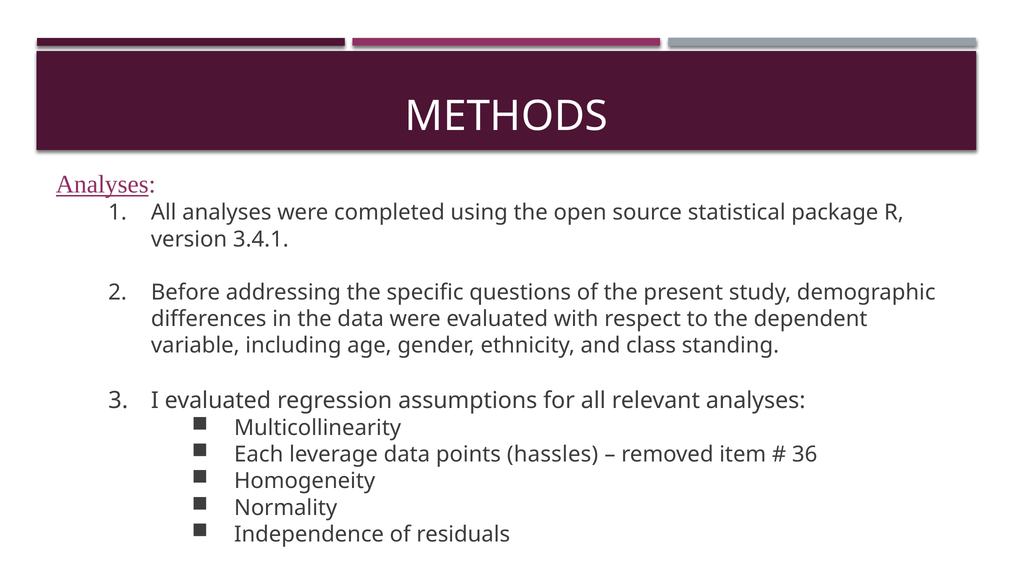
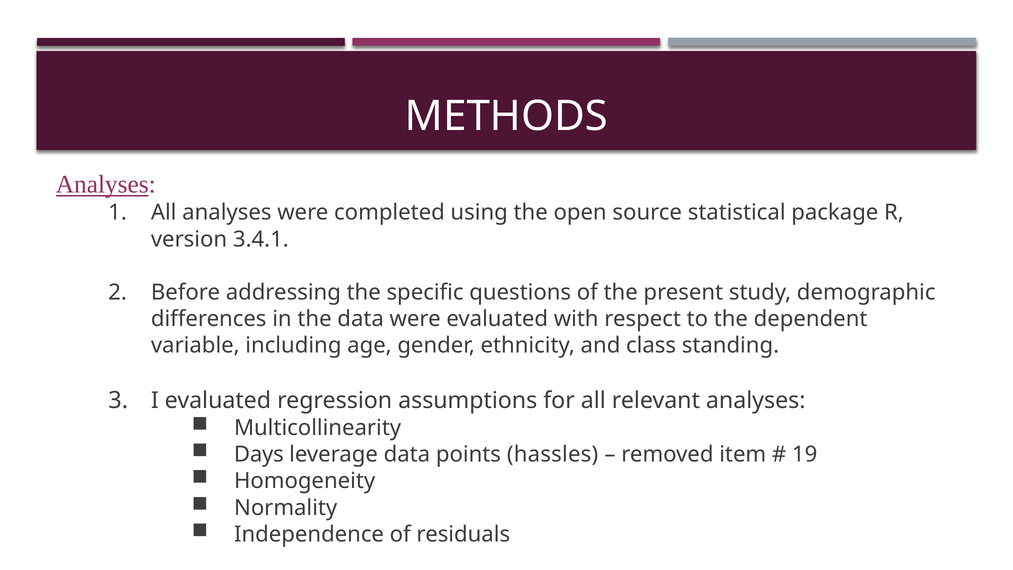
Each: Each -> Days
36: 36 -> 19
